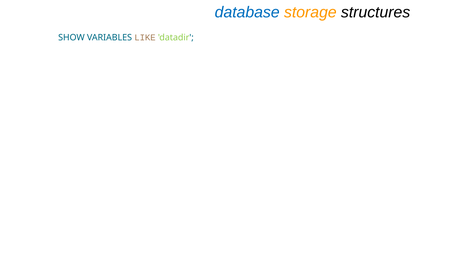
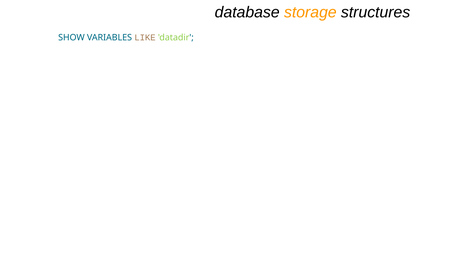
database colour: blue -> black
